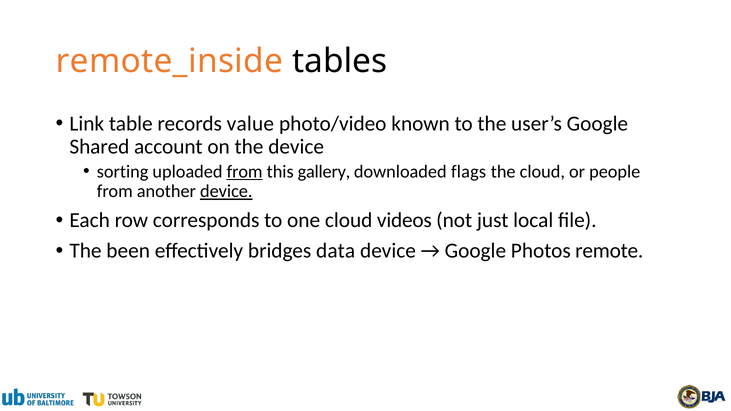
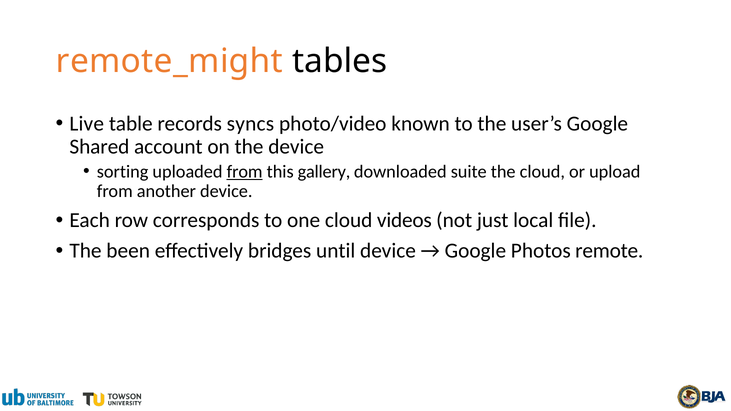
remote_inside: remote_inside -> remote_might
Link: Link -> Live
value: value -> syncs
flags: flags -> suite
people: people -> upload
device at (226, 191) underline: present -> none
data: data -> until
